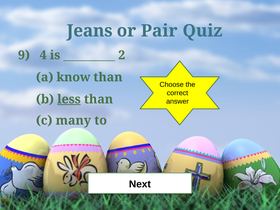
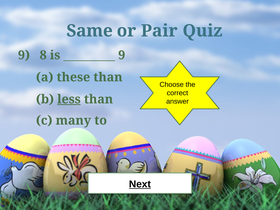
Jeans: Jeans -> Same
4: 4 -> 8
2 at (122, 55): 2 -> 9
know: know -> these
Next underline: none -> present
